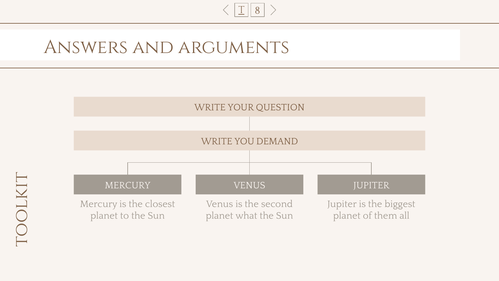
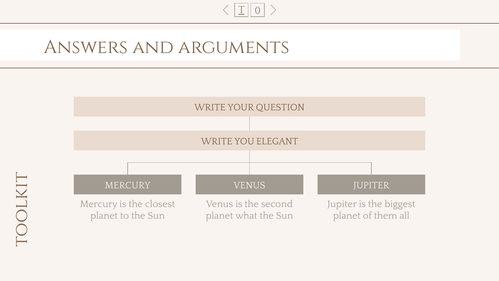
8: 8 -> 0
DEMAND: DEMAND -> ELEGANT
